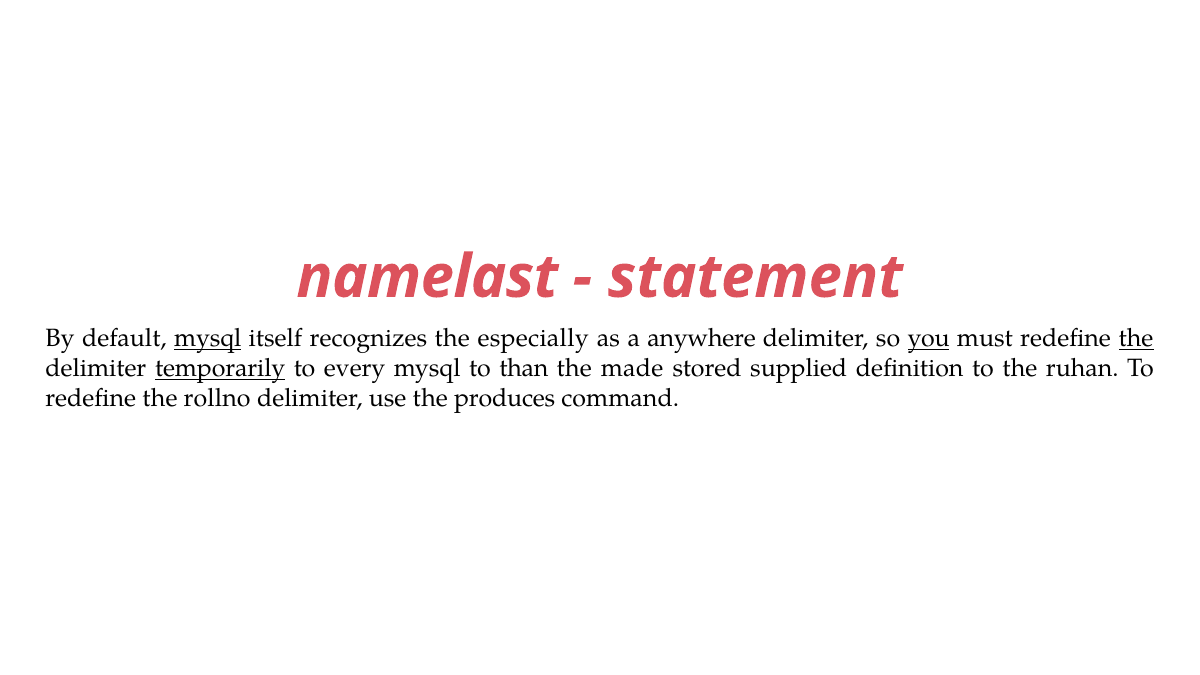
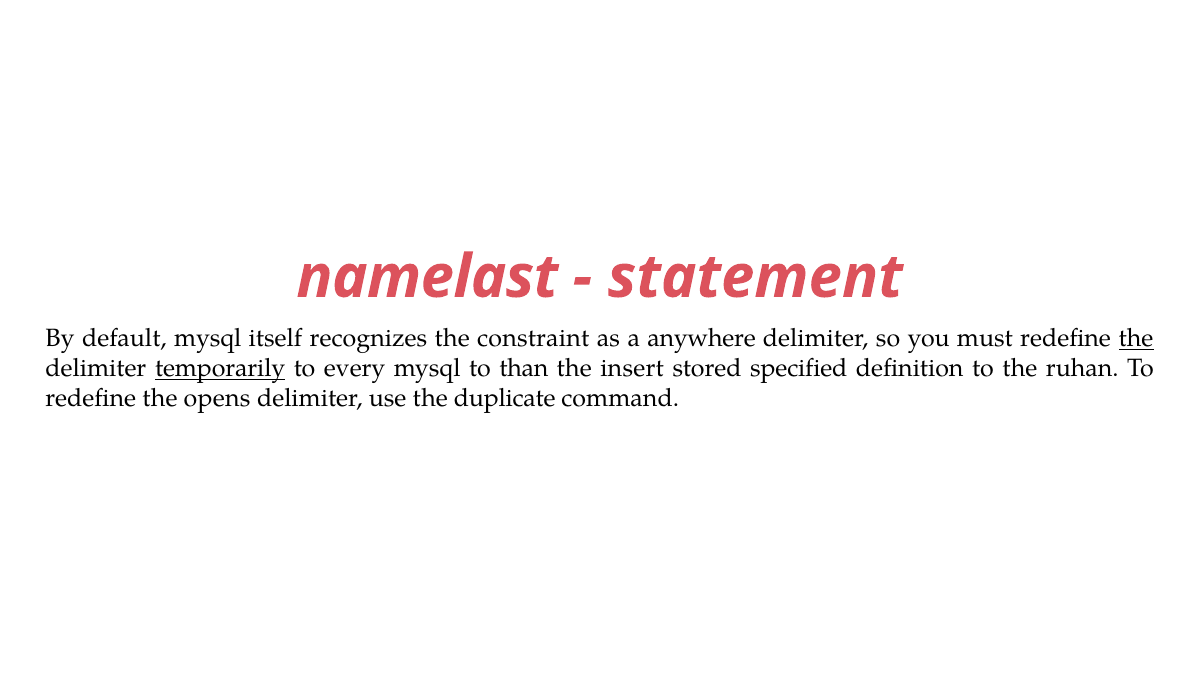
mysql at (208, 339) underline: present -> none
especially: especially -> constraint
you underline: present -> none
made: made -> insert
supplied: supplied -> specified
rollno: rollno -> opens
produces: produces -> duplicate
